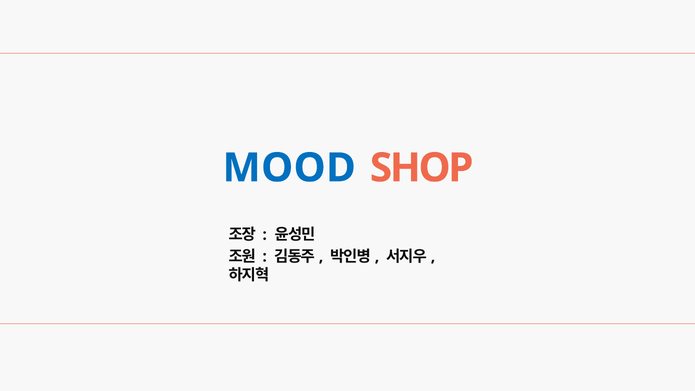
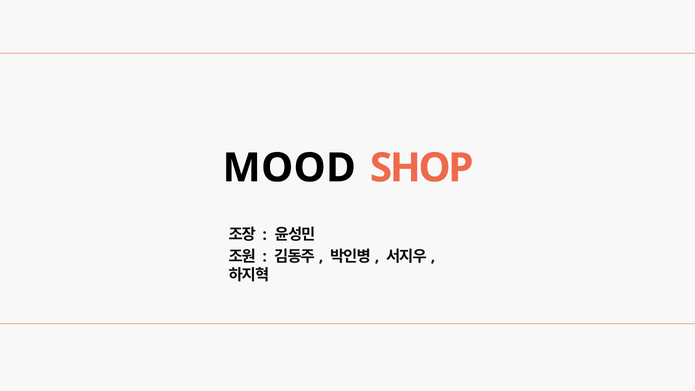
MOOD colour: blue -> black
